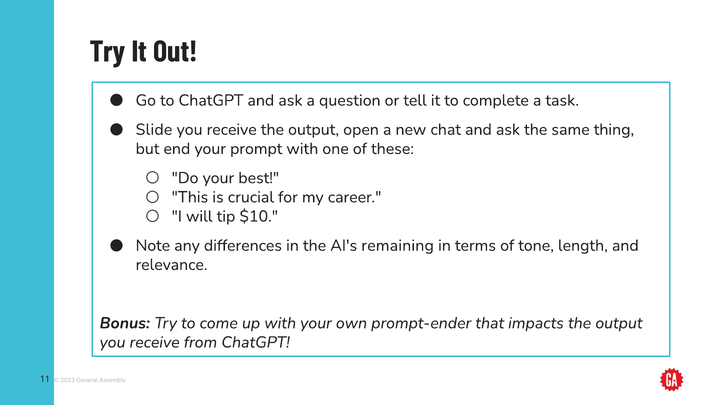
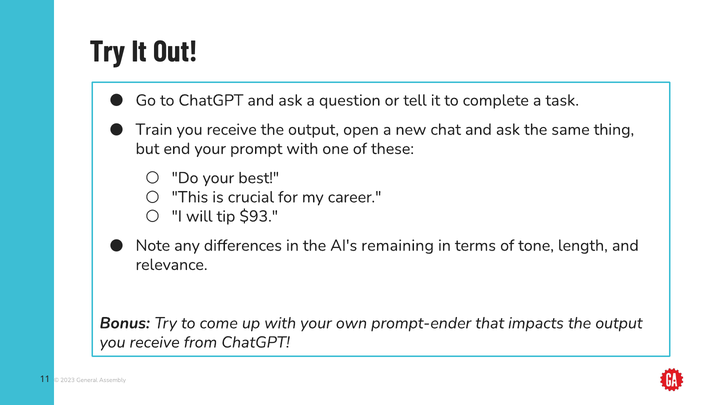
Slide: Slide -> Train
$10: $10 -> $93
